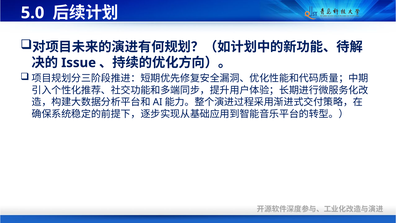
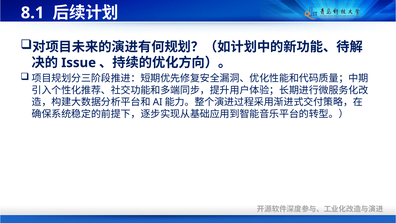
5.0: 5.0 -> 8.1
